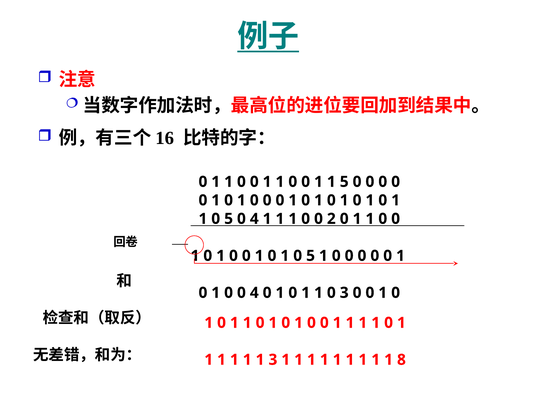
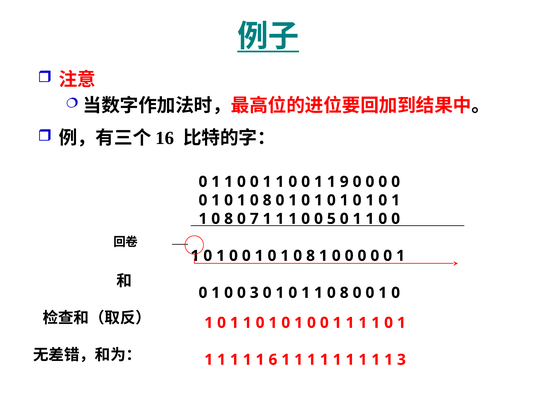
1 5: 5 -> 9
0 at (267, 200): 0 -> 8
5 at (229, 219): 5 -> 8
4 at (254, 219): 4 -> 7
2: 2 -> 5
5 at (311, 256): 5 -> 8
0 0 4: 4 -> 3
3 at (344, 293): 3 -> 8
1 3: 3 -> 6
1 8: 8 -> 3
